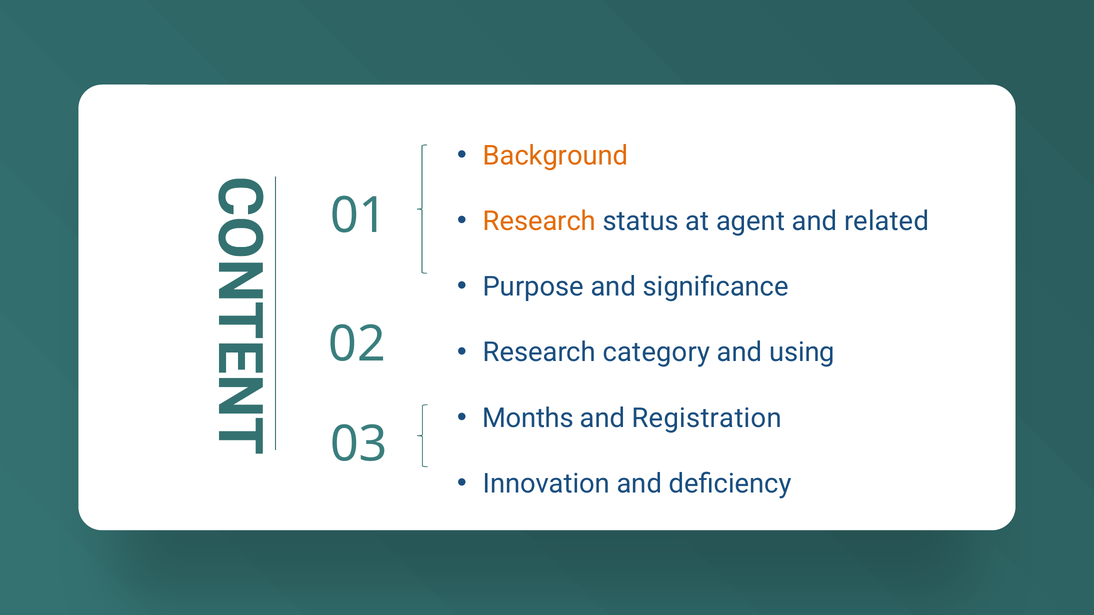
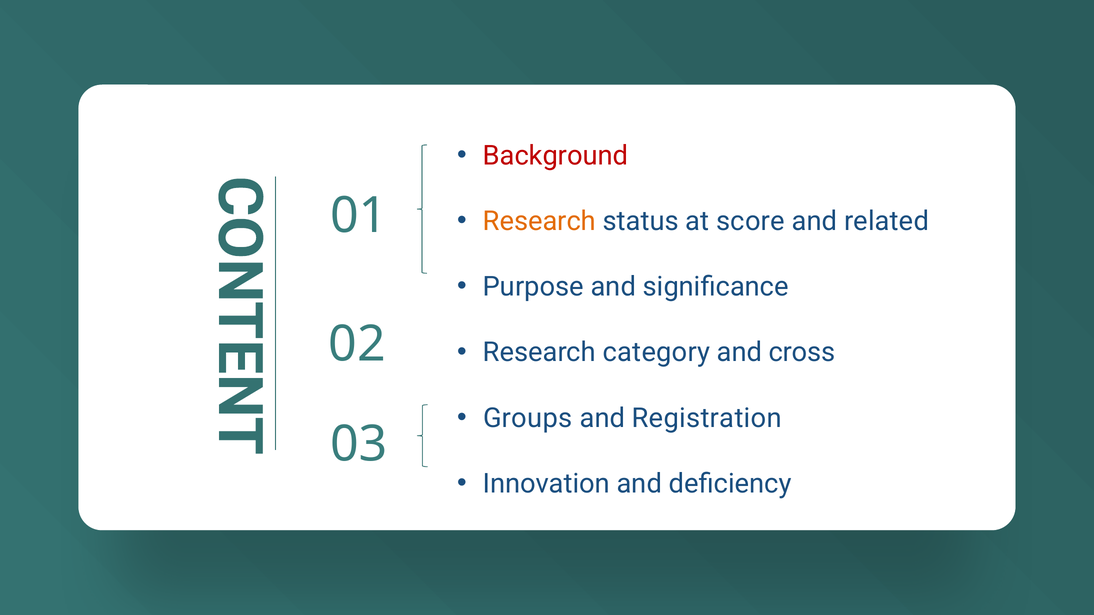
Background colour: orange -> red
agent: agent -> score
using: using -> cross
Months: Months -> Groups
